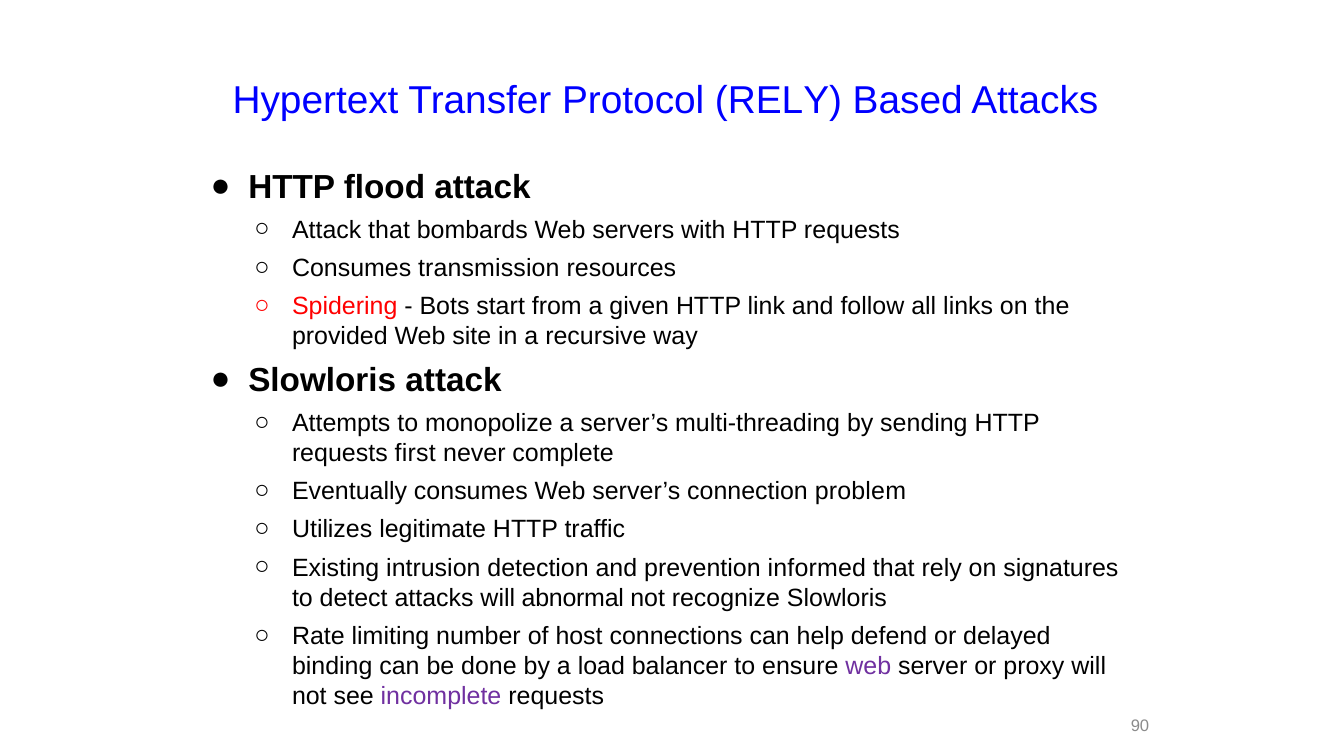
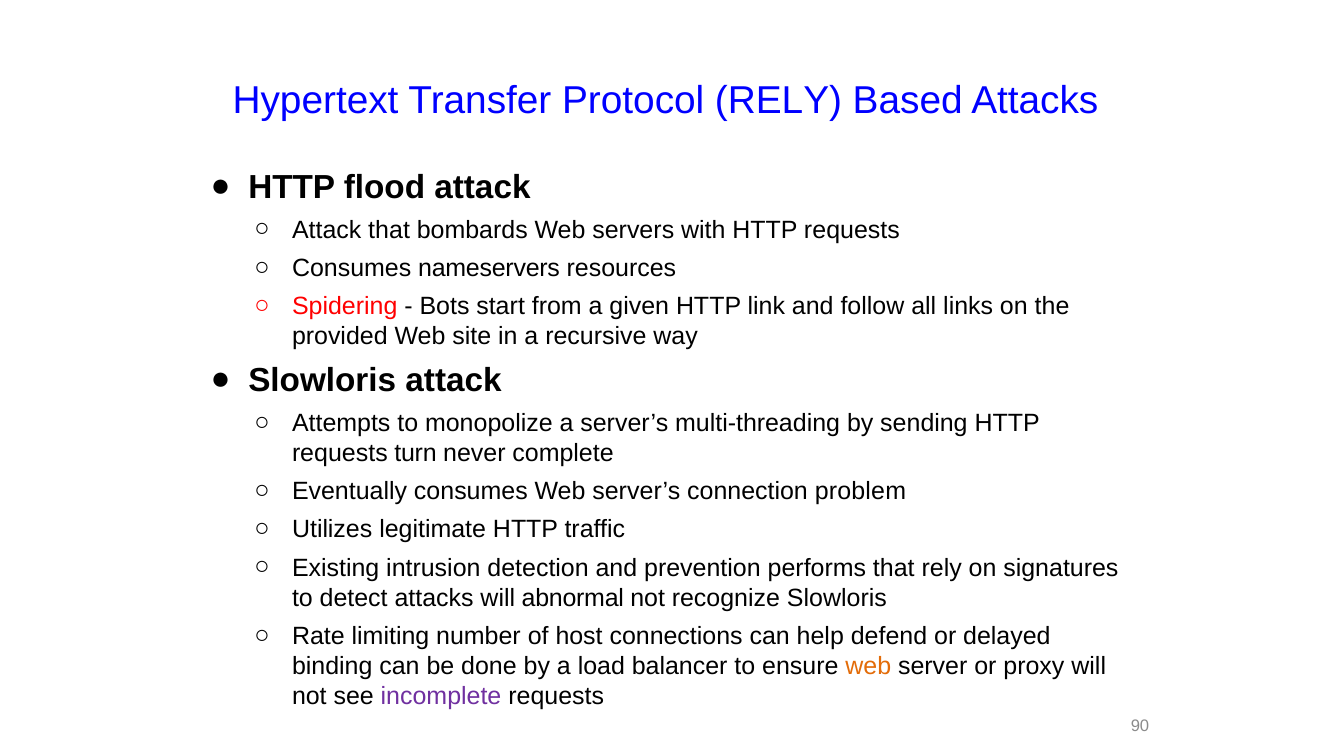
transmission: transmission -> nameservers
first: first -> turn
informed: informed -> performs
web at (868, 666) colour: purple -> orange
